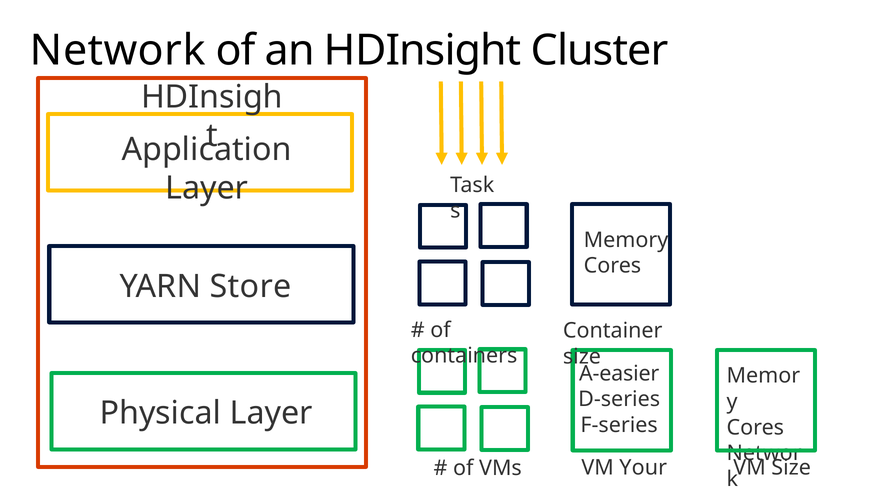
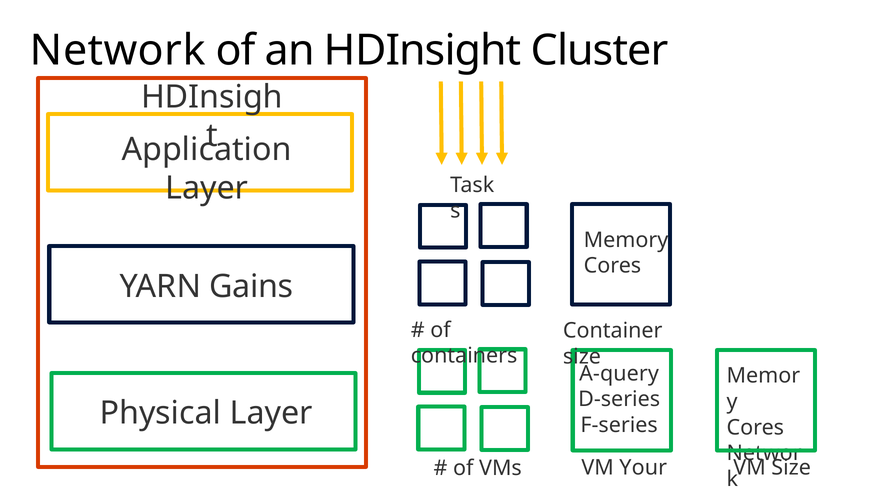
Store: Store -> Gains
A-easier: A-easier -> A-query
